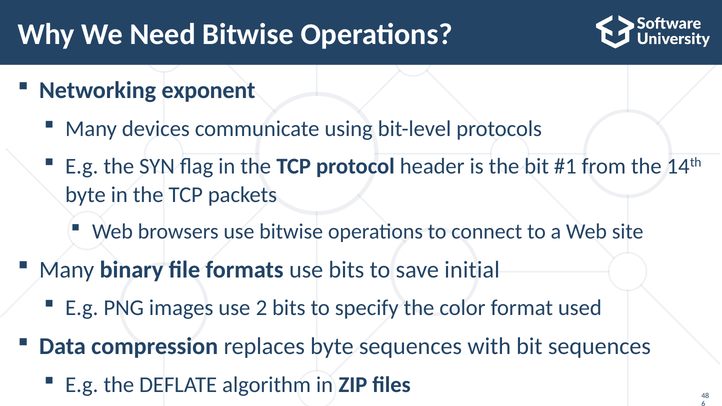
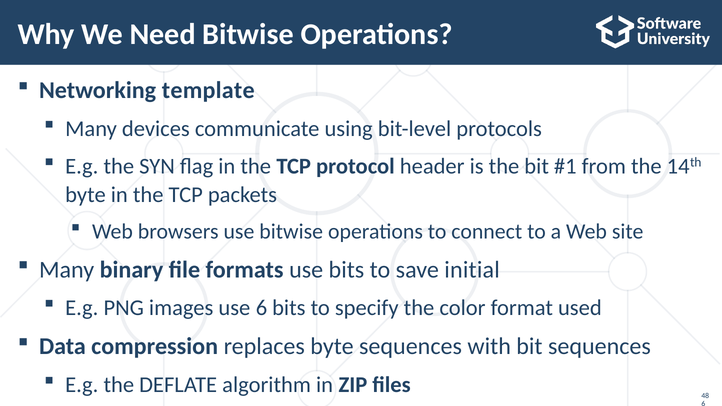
exponent: exponent -> template
use 2: 2 -> 6
